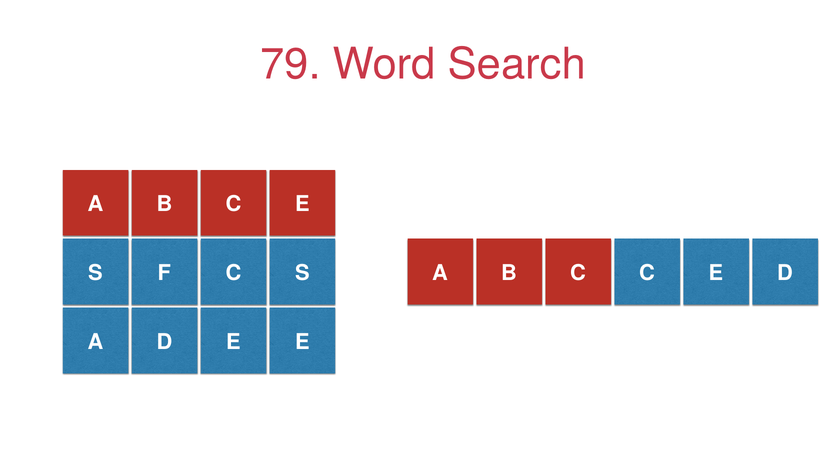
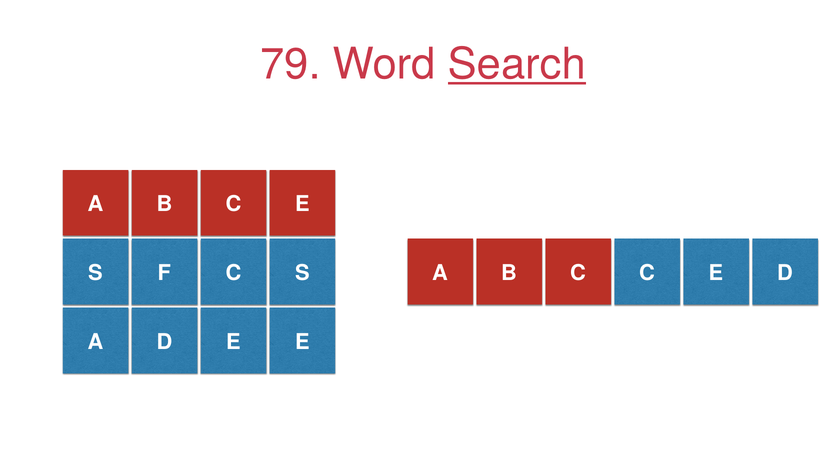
Search underline: none -> present
